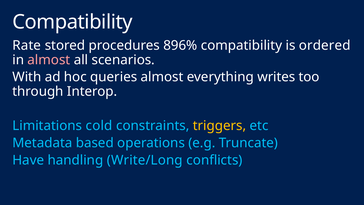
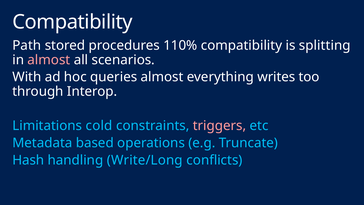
Rate: Rate -> Path
896%: 896% -> 110%
ordered: ordered -> splitting
triggers colour: yellow -> pink
Have: Have -> Hash
